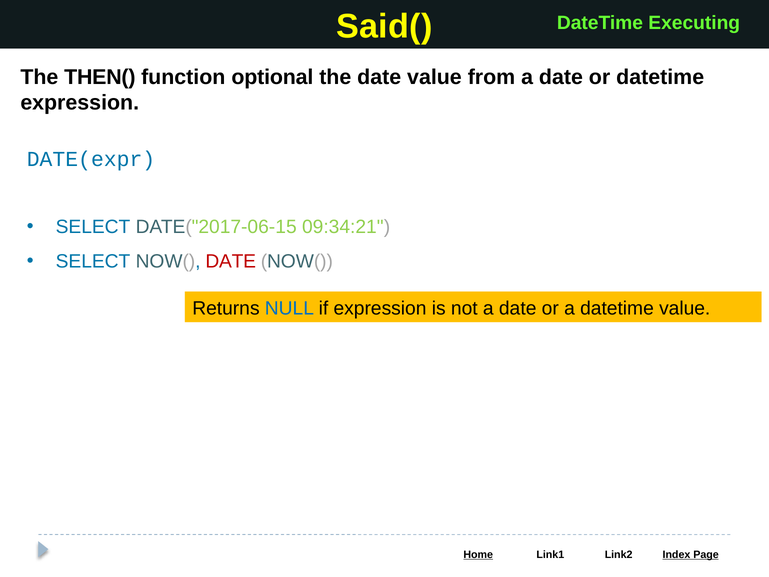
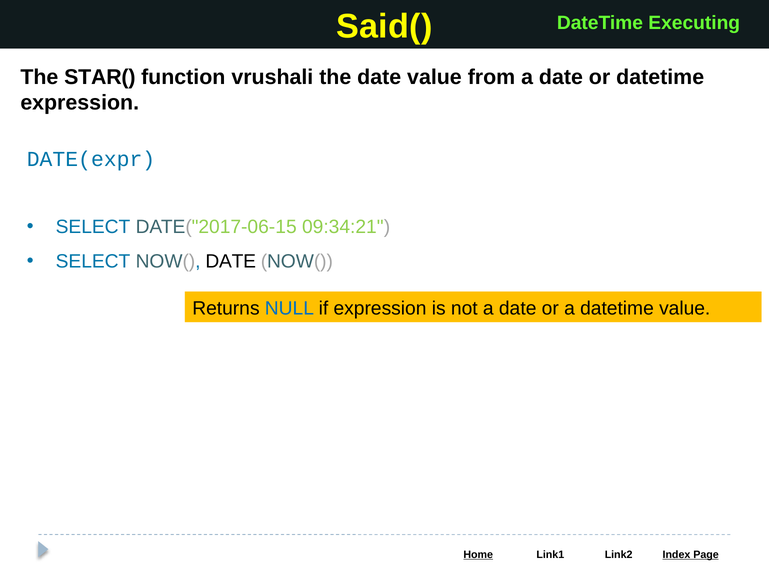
THEN(: THEN( -> STAR(
optional: optional -> vrushali
DATE at (231, 261) colour: red -> black
